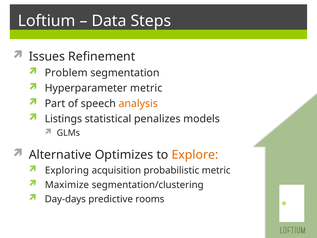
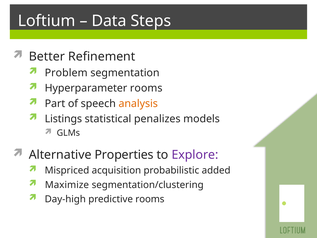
Issues: Issues -> Better
Hyperparameter metric: metric -> rooms
Optimizes: Optimizes -> Properties
Explore colour: orange -> purple
Exploring: Exploring -> Mispriced
probabilistic metric: metric -> added
Day-days: Day-days -> Day-high
